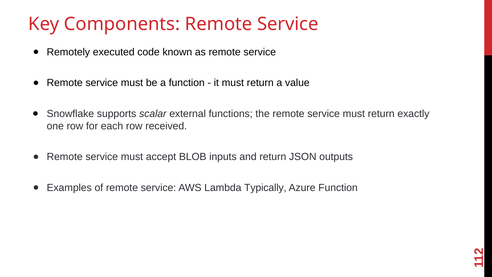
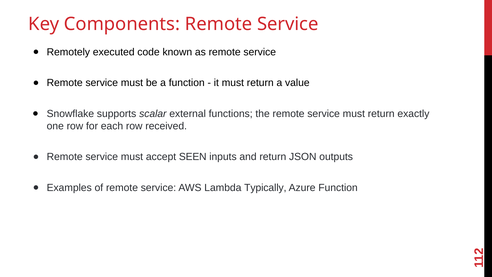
BLOB: BLOB -> SEEN
